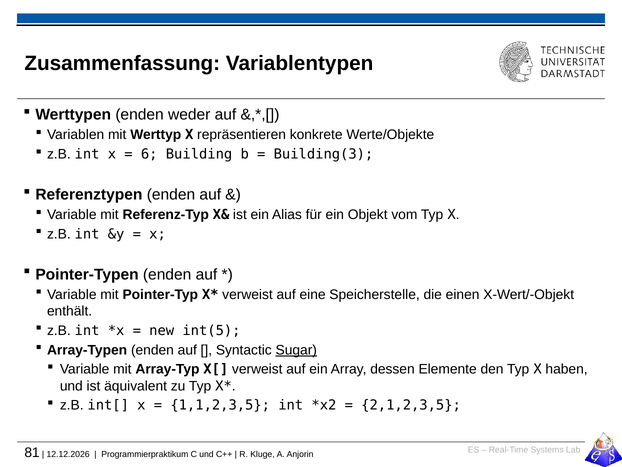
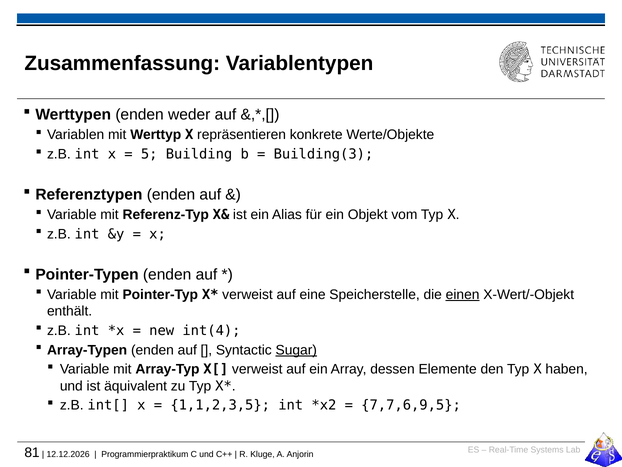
6: 6 -> 5
einen underline: none -> present
int(5: int(5 -> int(4
2,1,2,3,5: 2,1,2,3,5 -> 7,7,6,9,5
